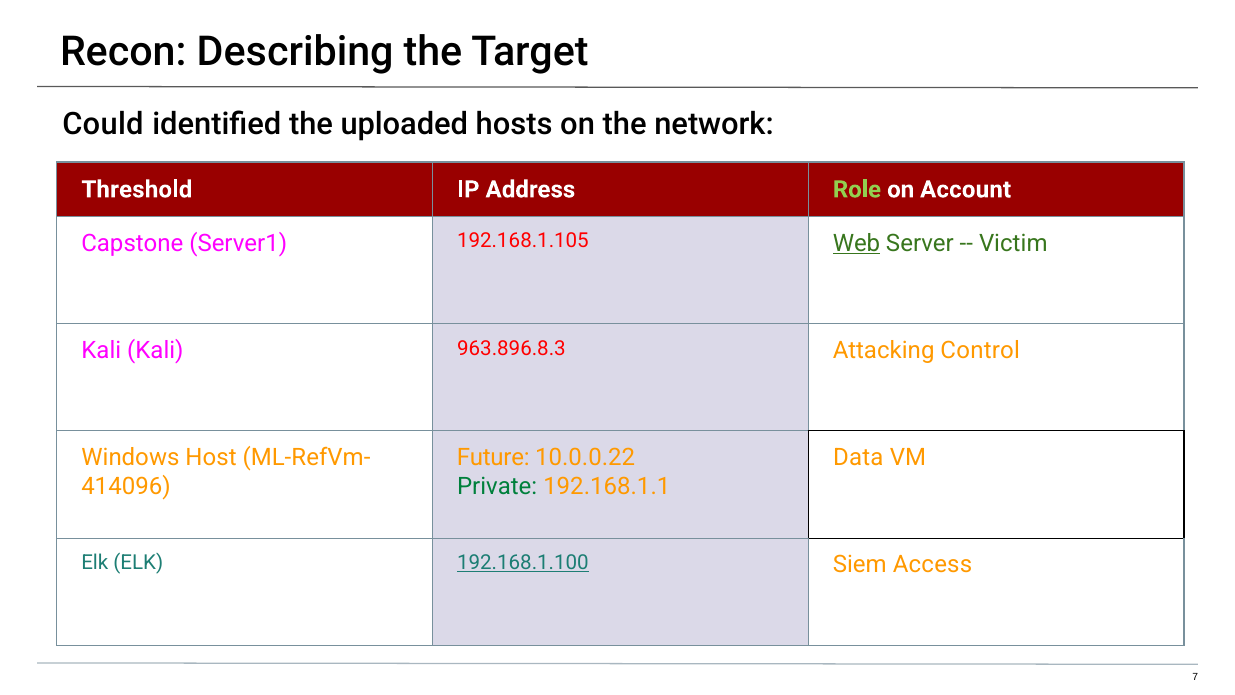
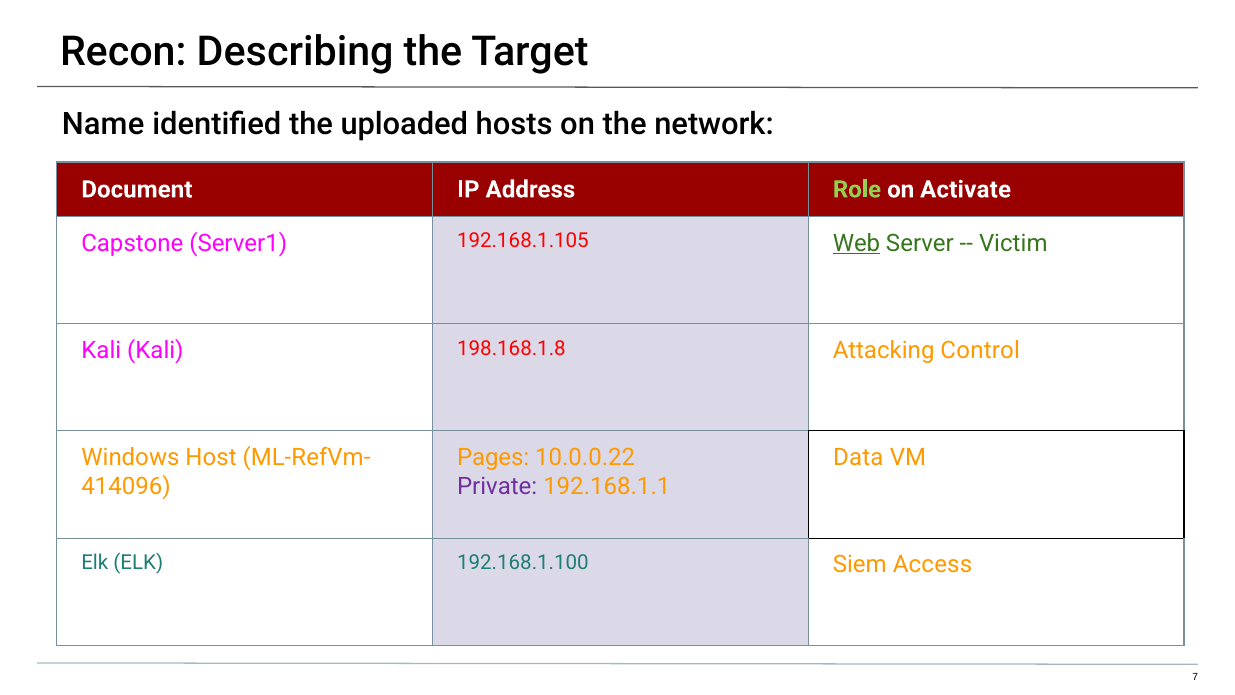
Could: Could -> Name
Threshold: Threshold -> Document
Account: Account -> Activate
963.896.8.3: 963.896.8.3 -> 198.168.1.8
Future: Future -> Pages
Private colour: green -> purple
192.168.1.100 underline: present -> none
